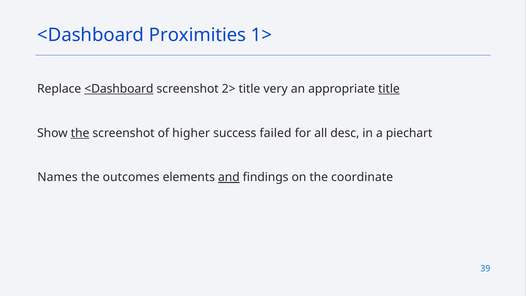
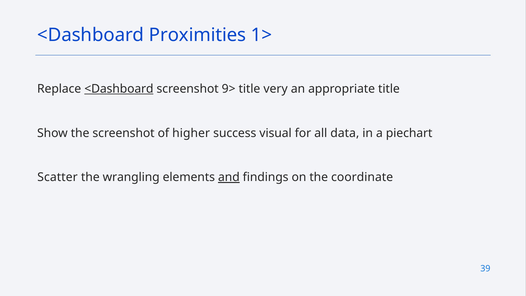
2>: 2> -> 9>
title at (389, 89) underline: present -> none
the at (80, 133) underline: present -> none
failed: failed -> visual
desc: desc -> data
Names: Names -> Scatter
outcomes: outcomes -> wrangling
